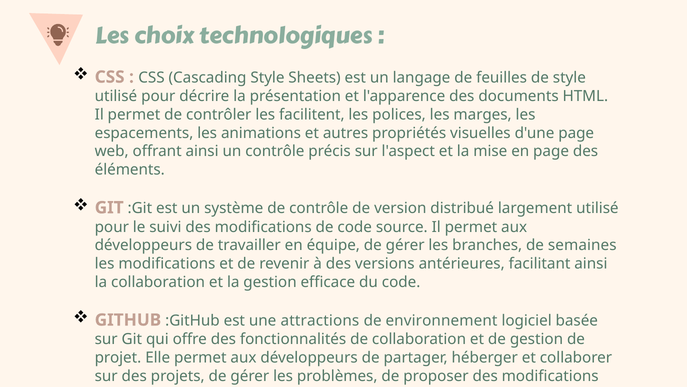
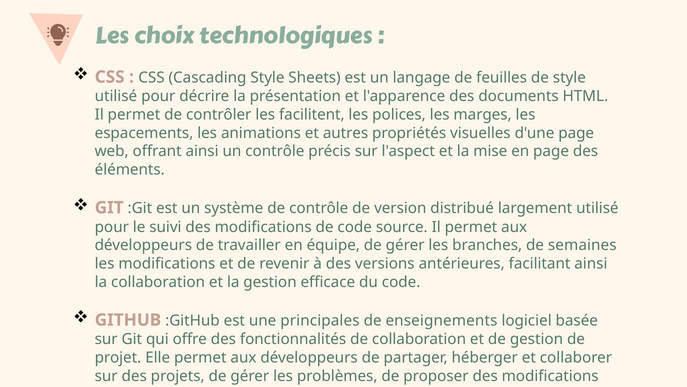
attractions: attractions -> principales
environnement: environnement -> enseignements
